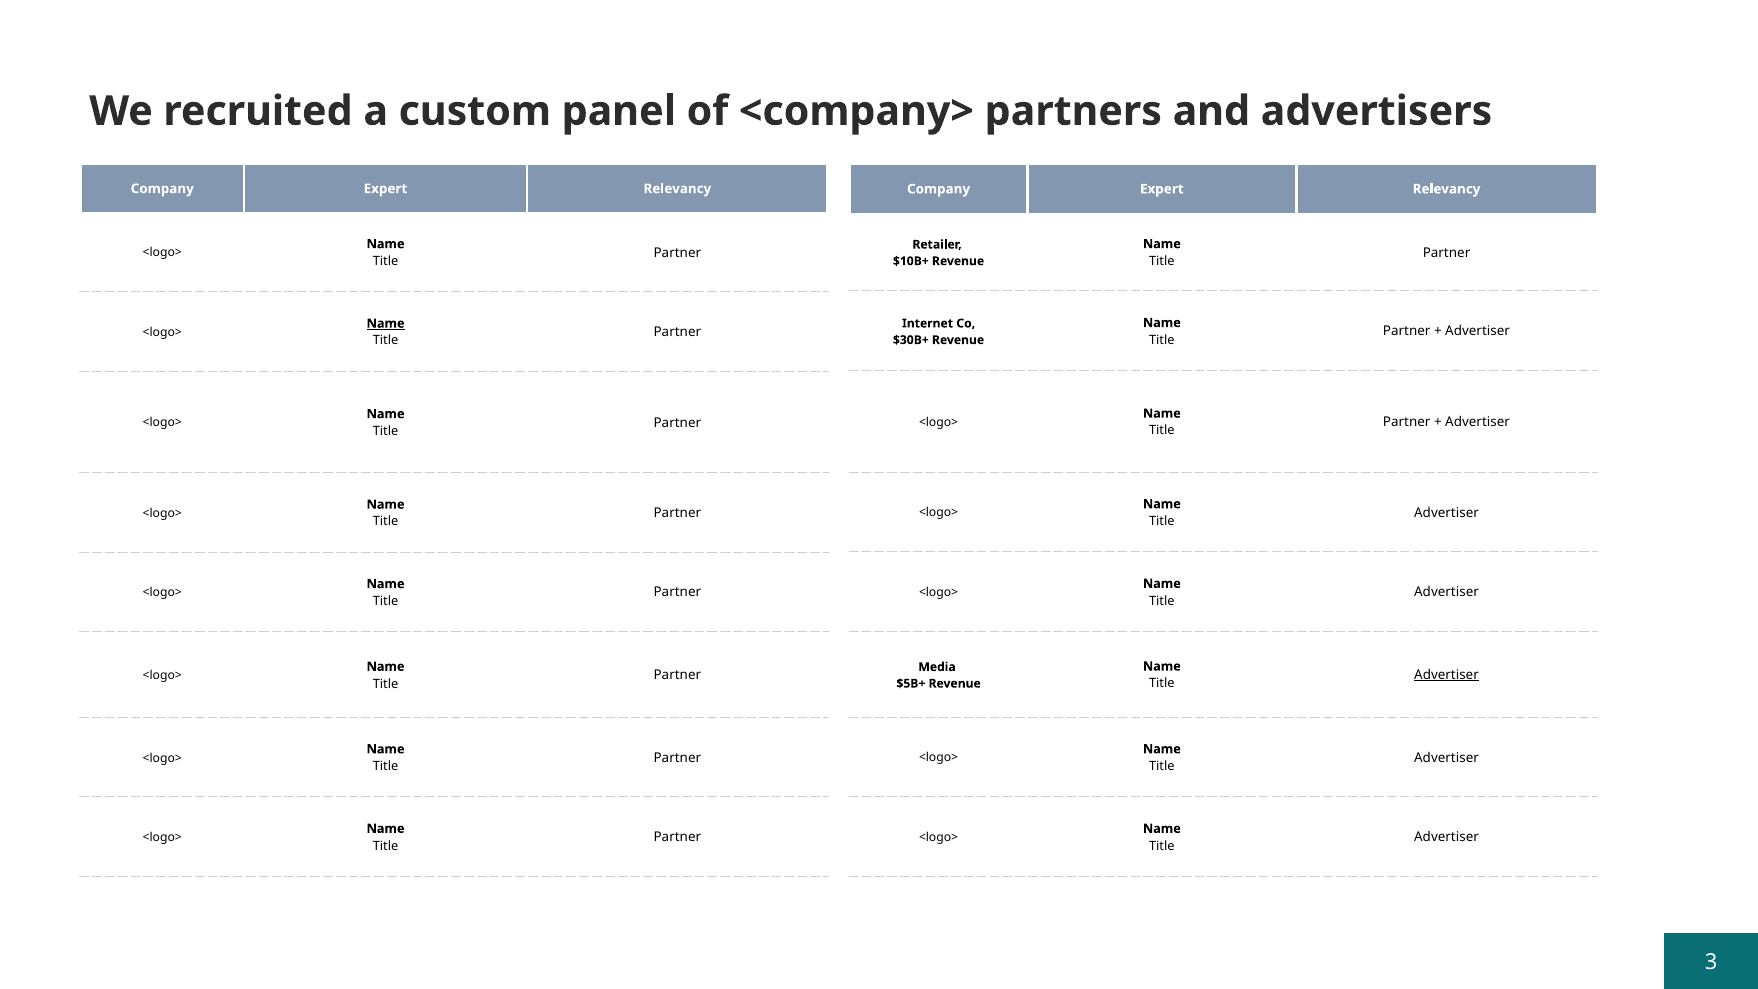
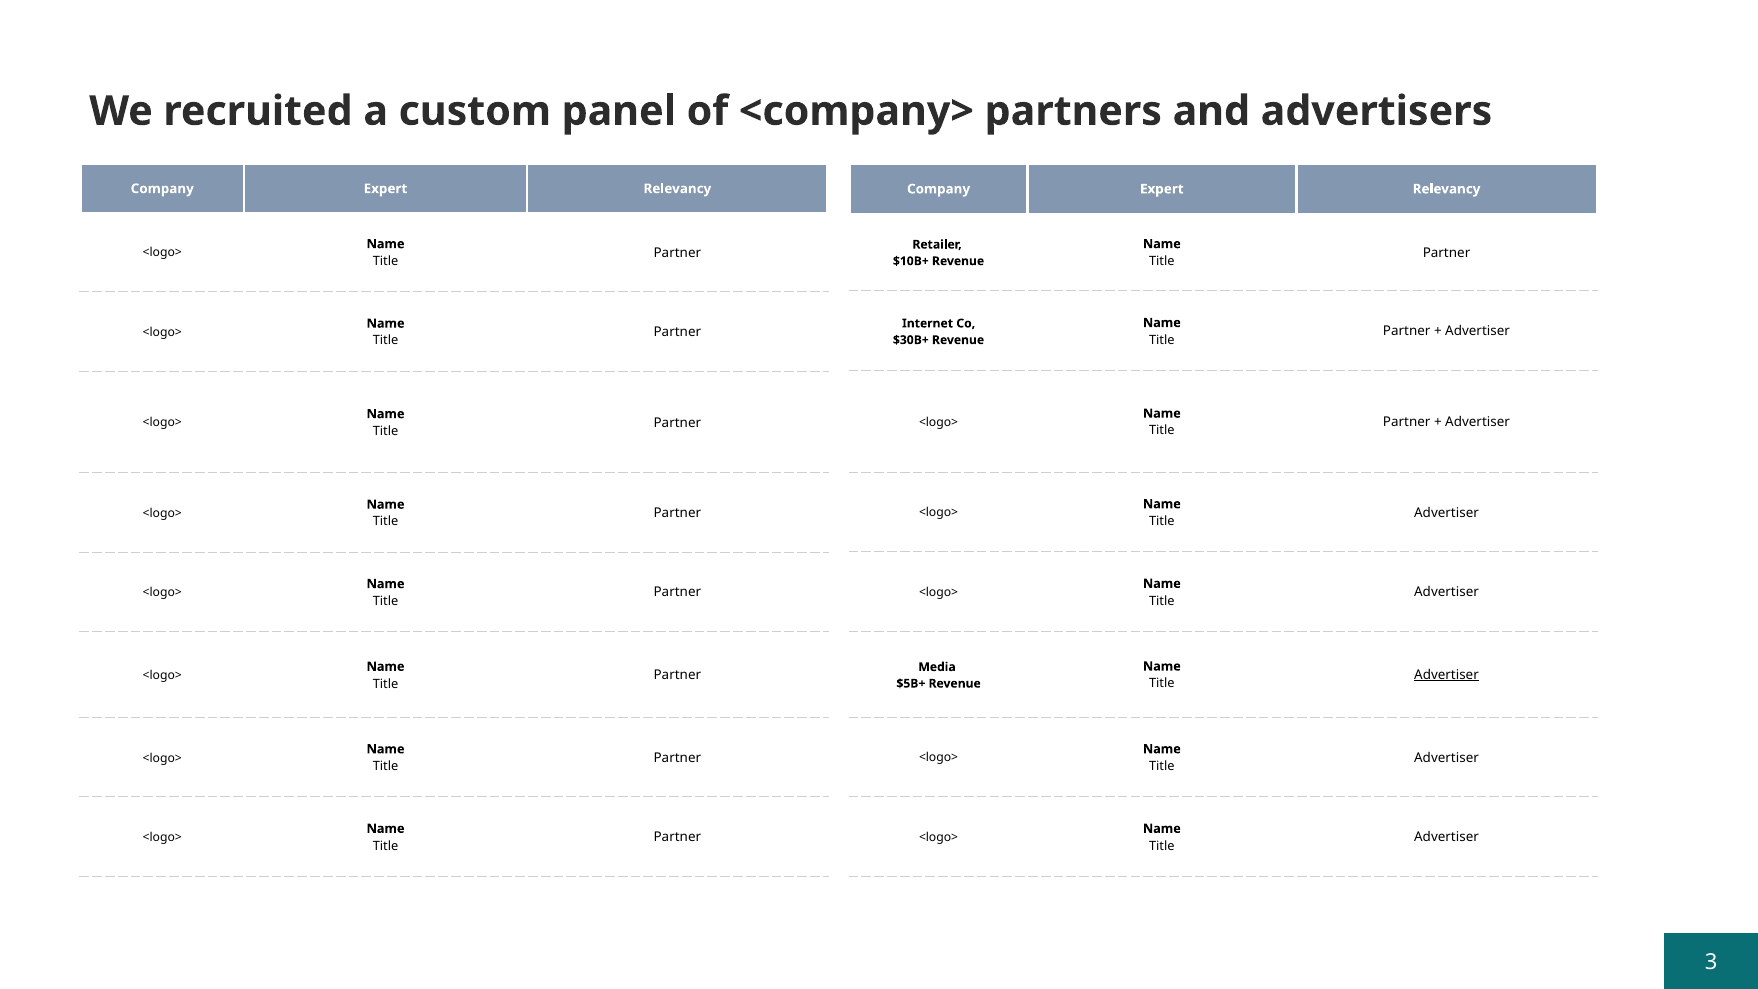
Name at (386, 323) underline: present -> none
